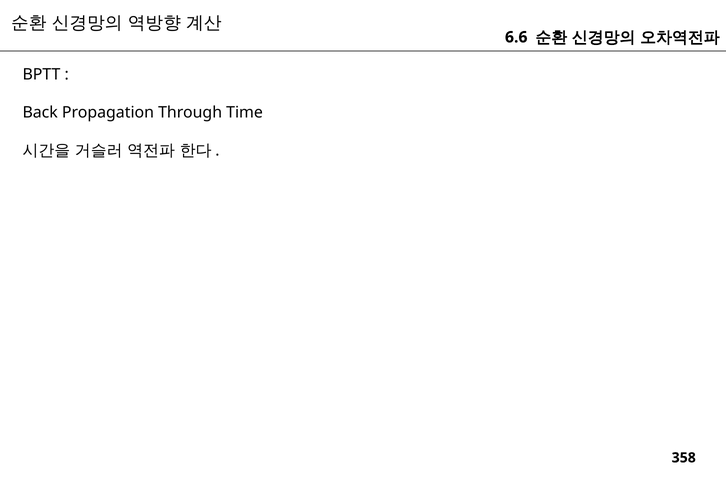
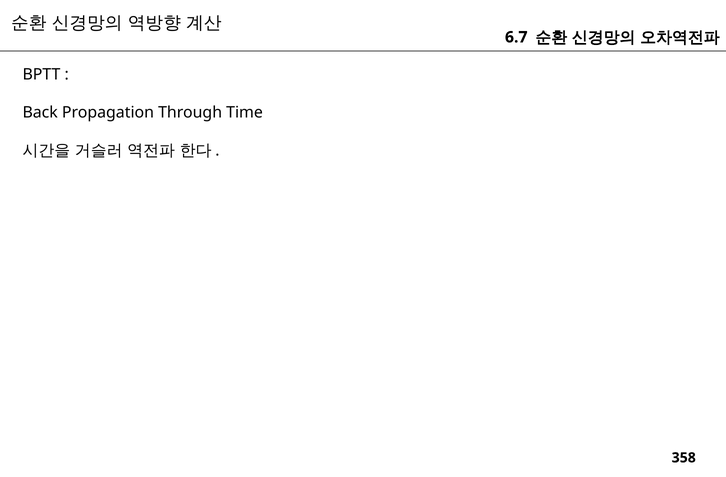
6.6: 6.6 -> 6.7
